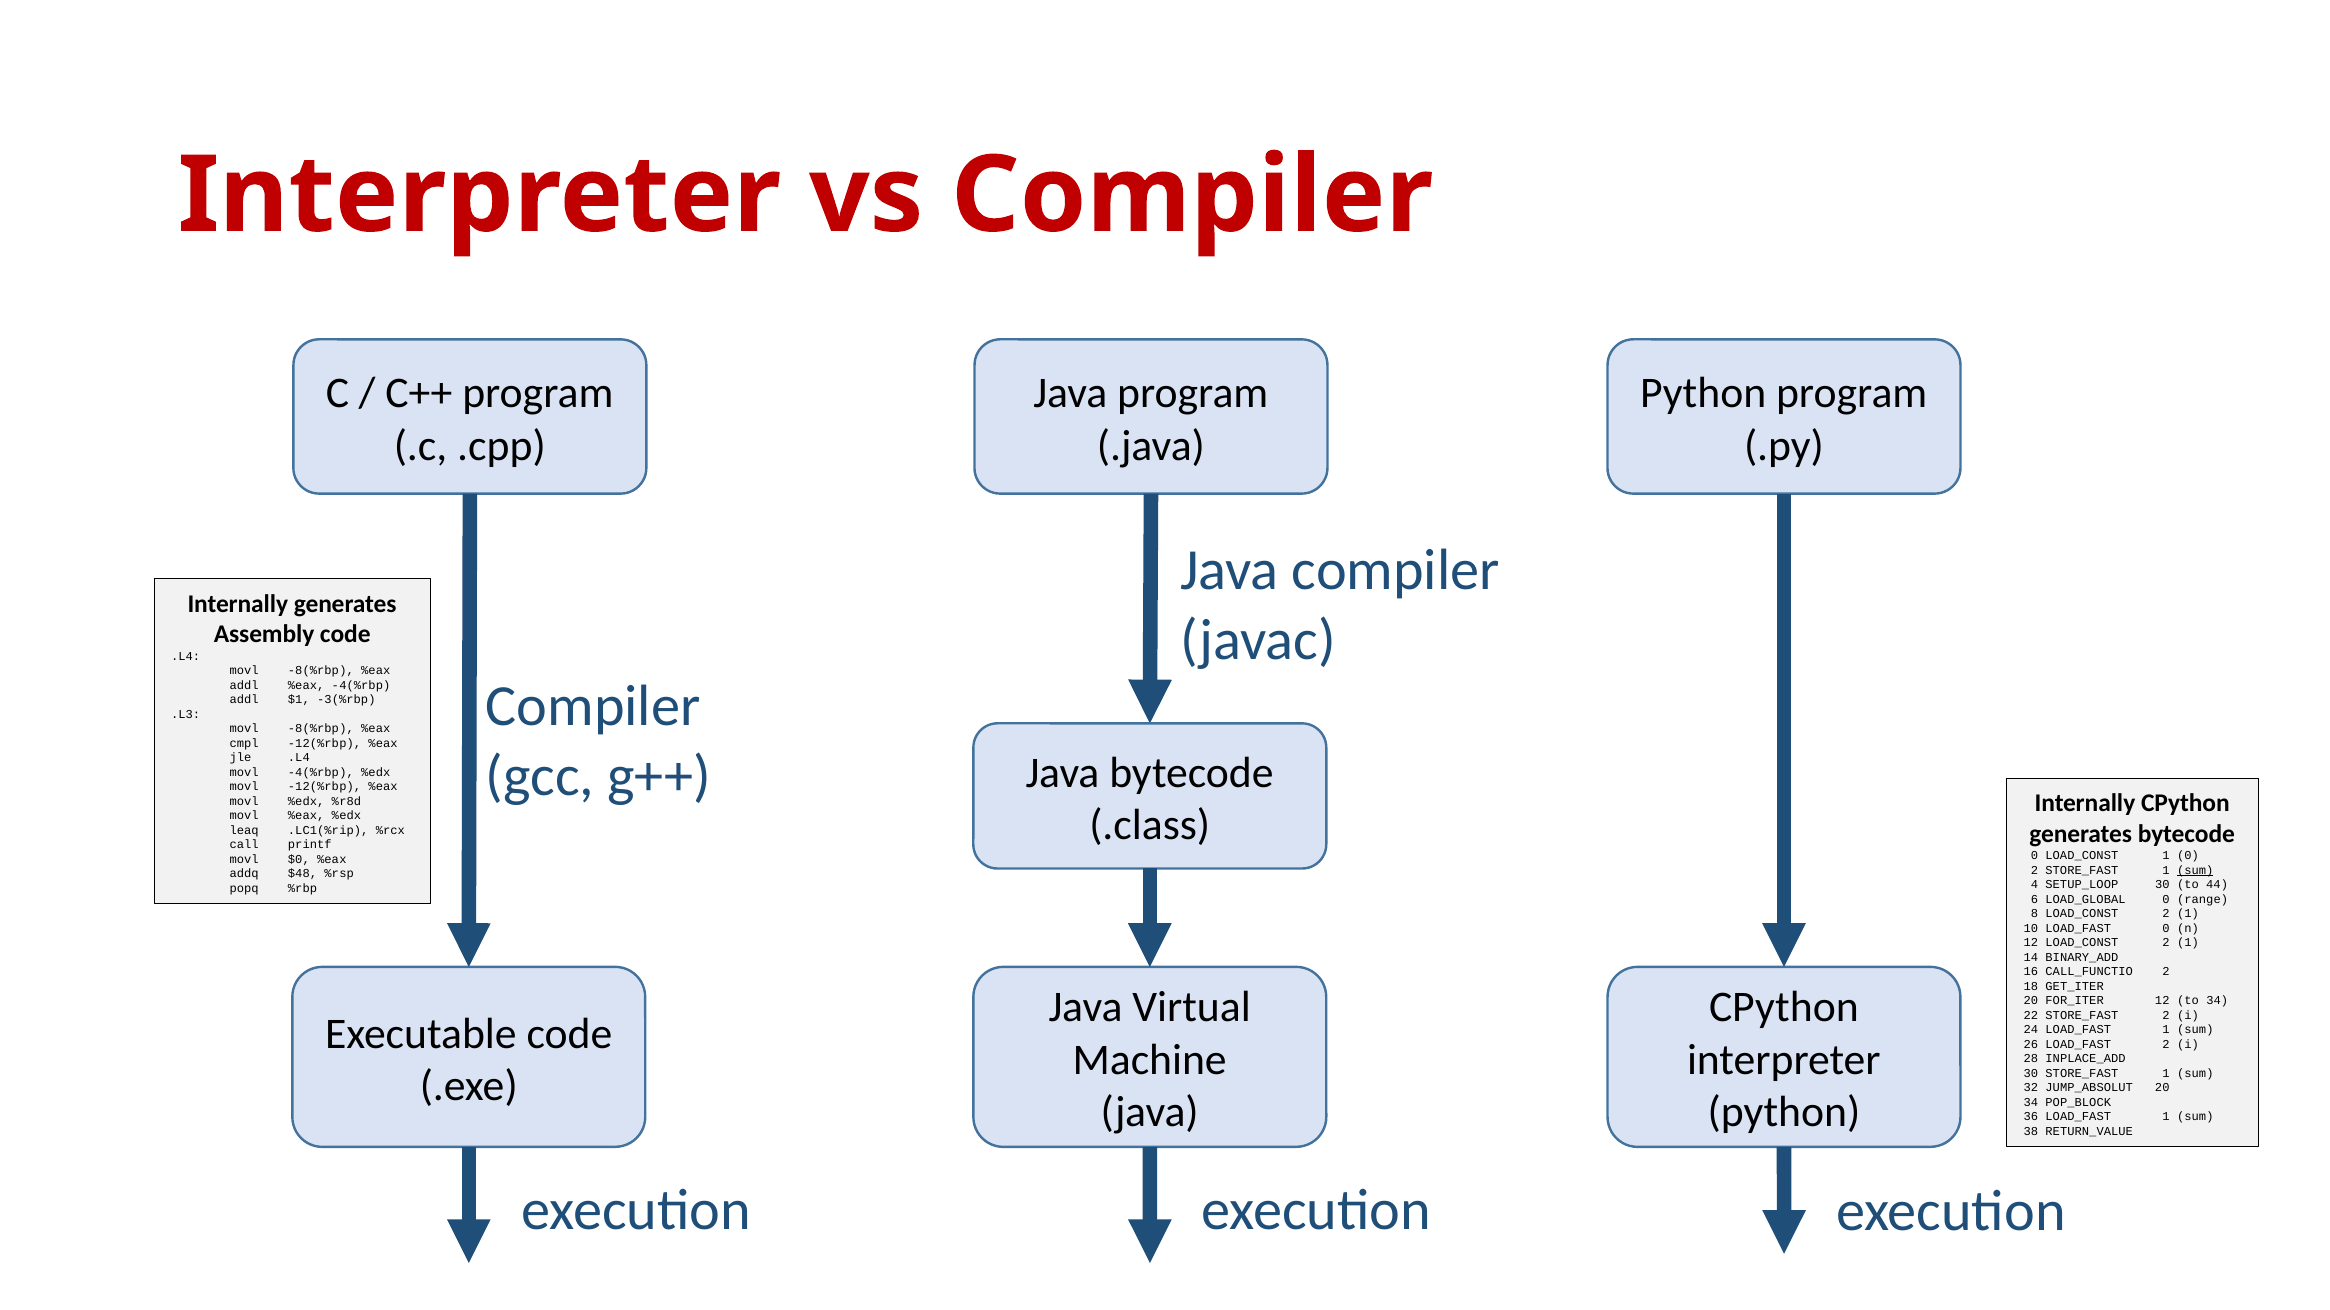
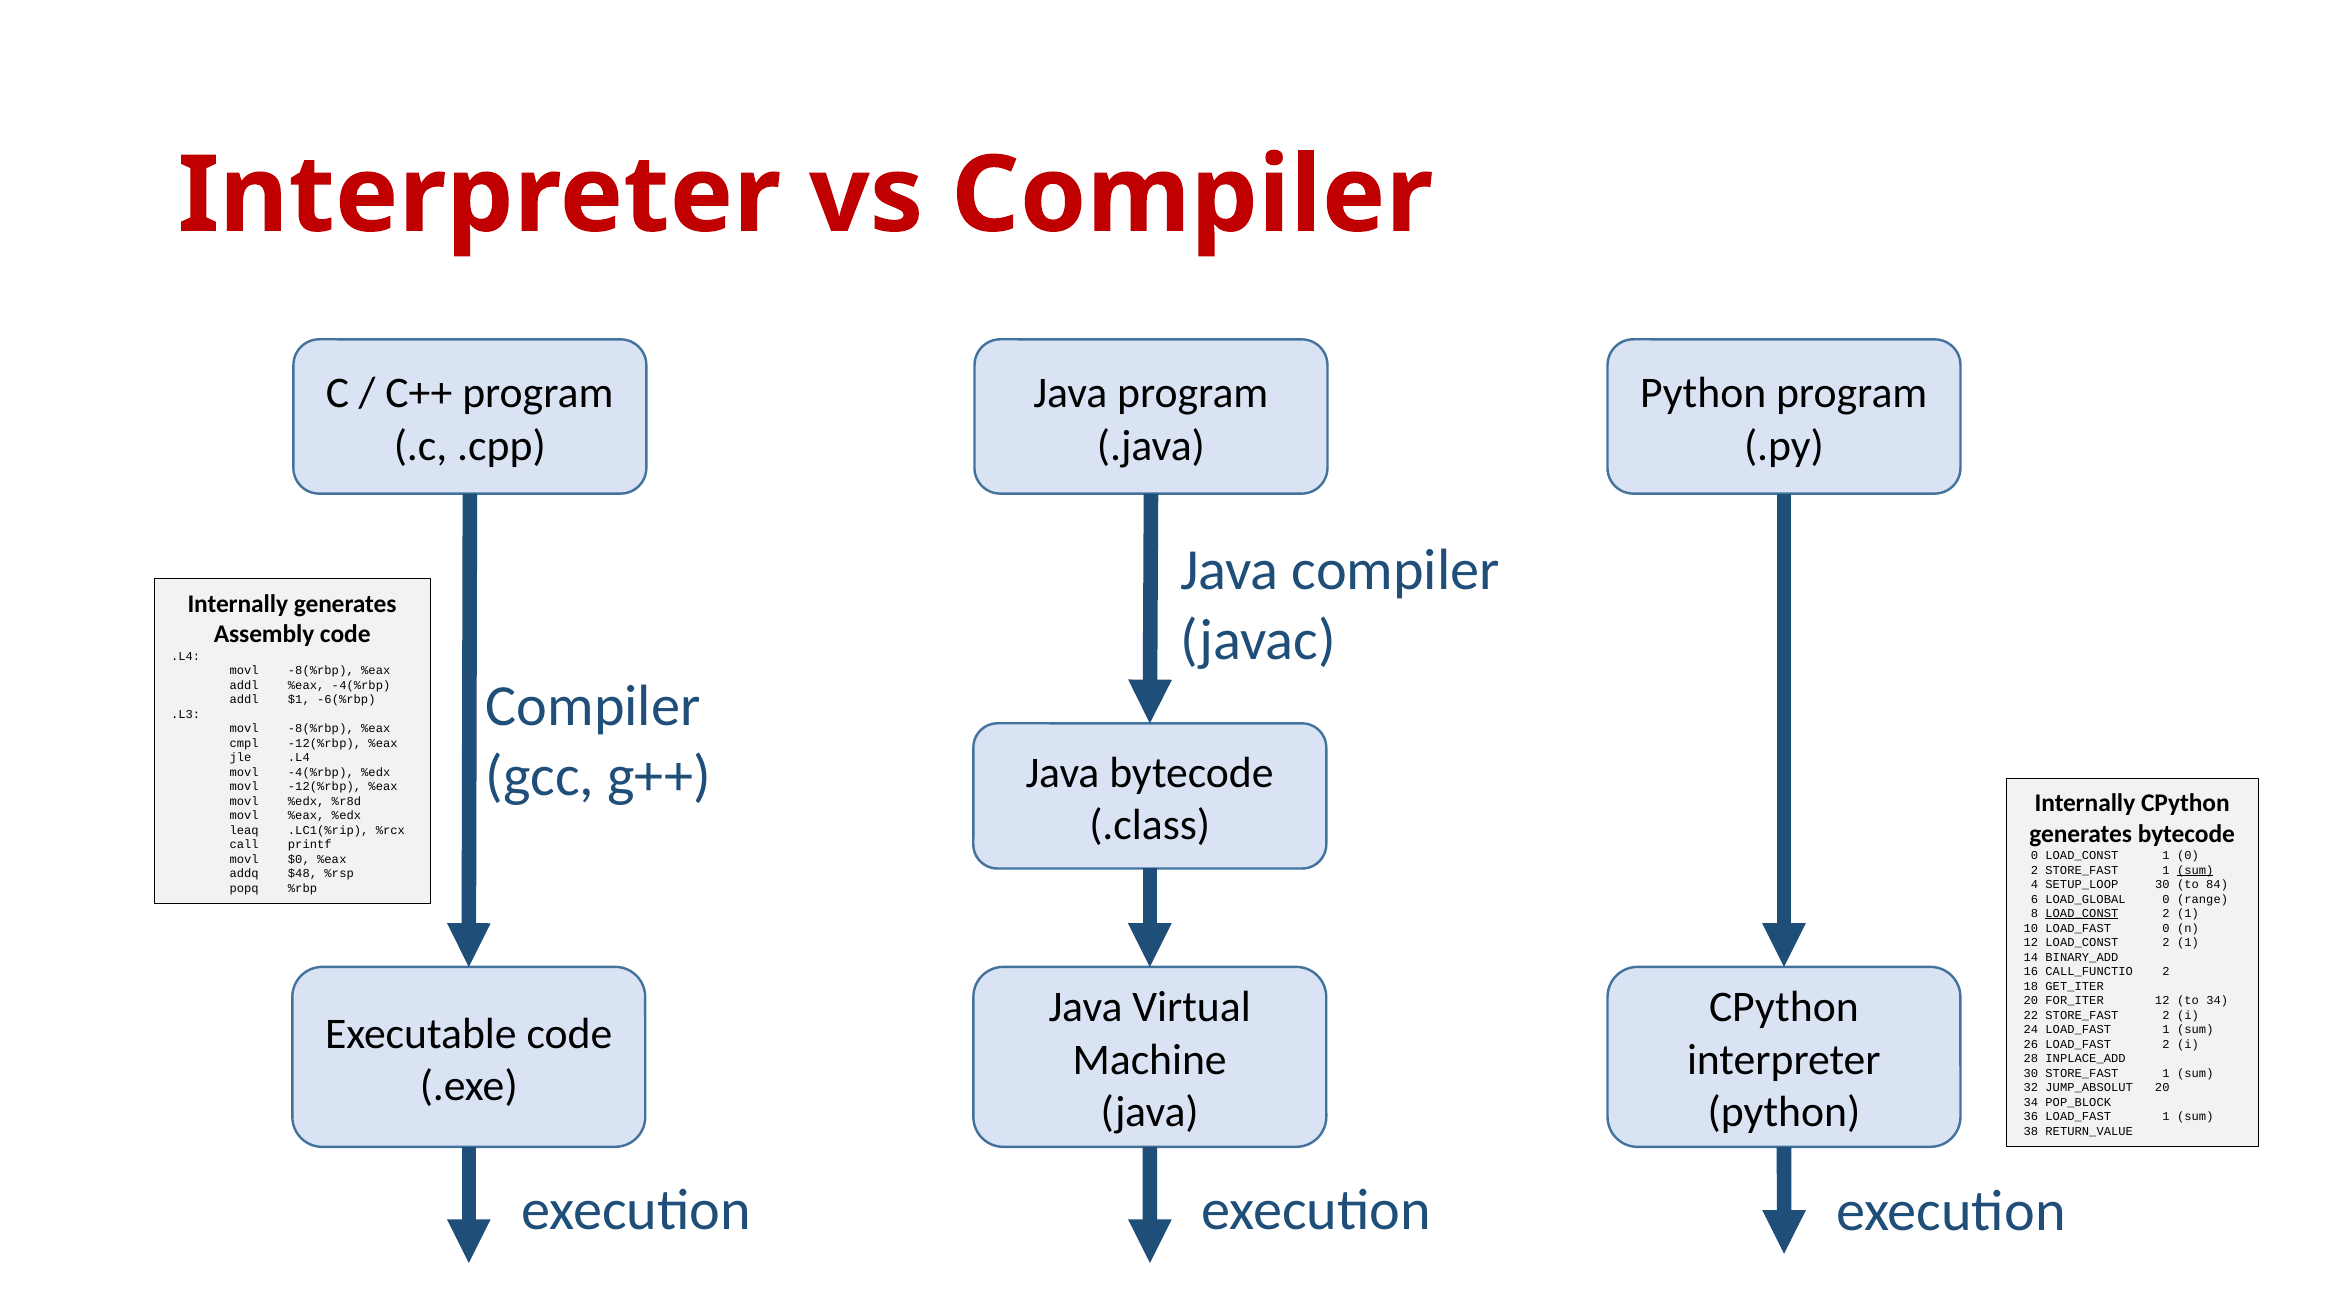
-3(%rbp: -3(%rbp -> -6(%rbp
44: 44 -> 84
LOAD_CONST at (2082, 914) underline: none -> present
